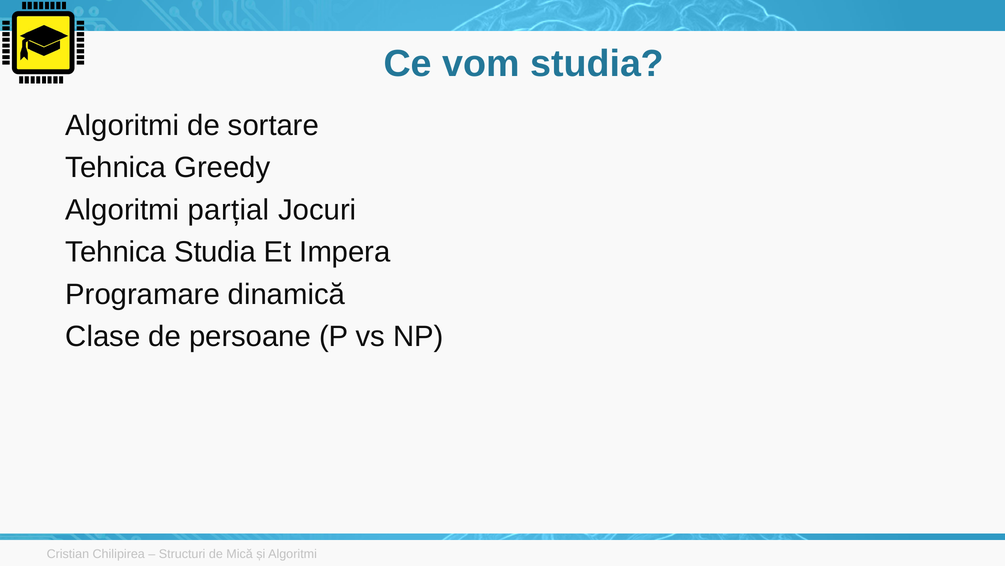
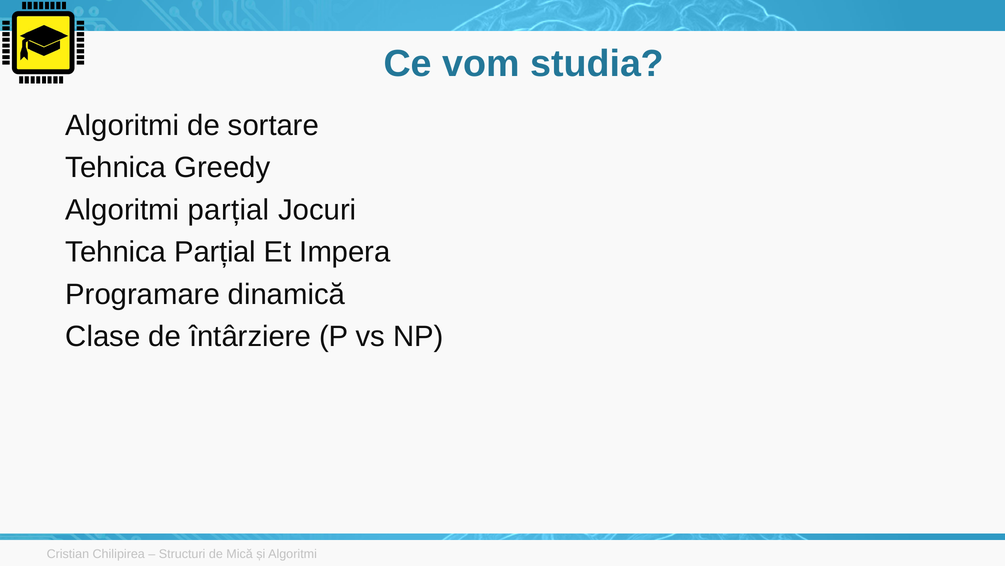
Studia at (215, 252): Studia -> Parțial
persoane: persoane -> întârziere
